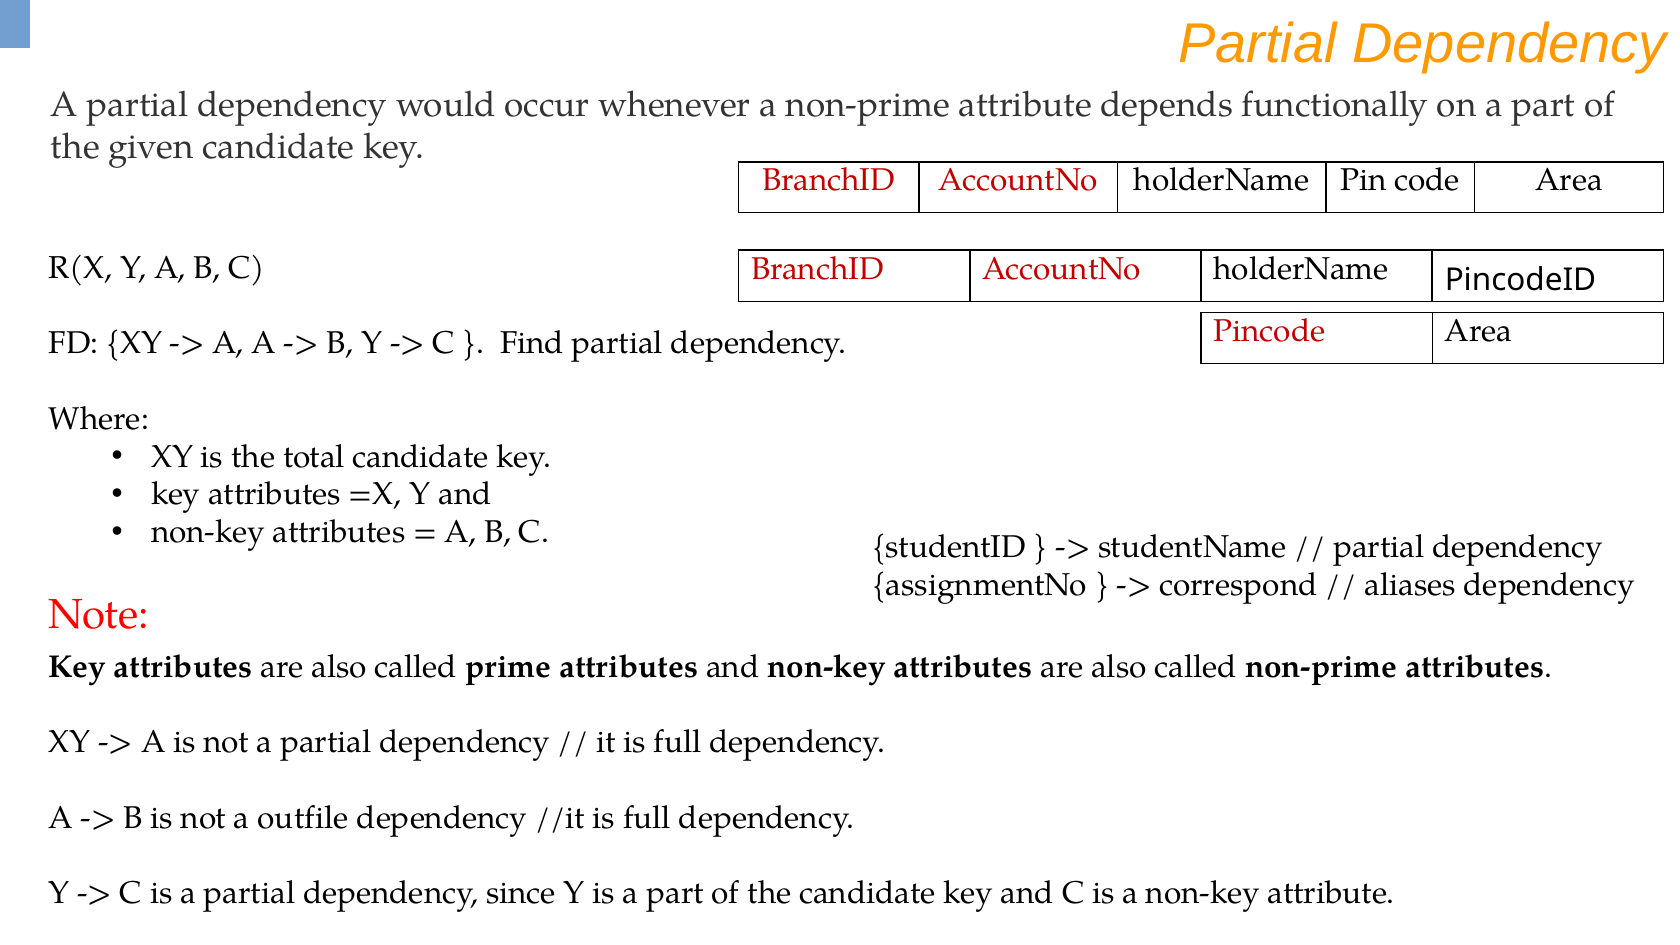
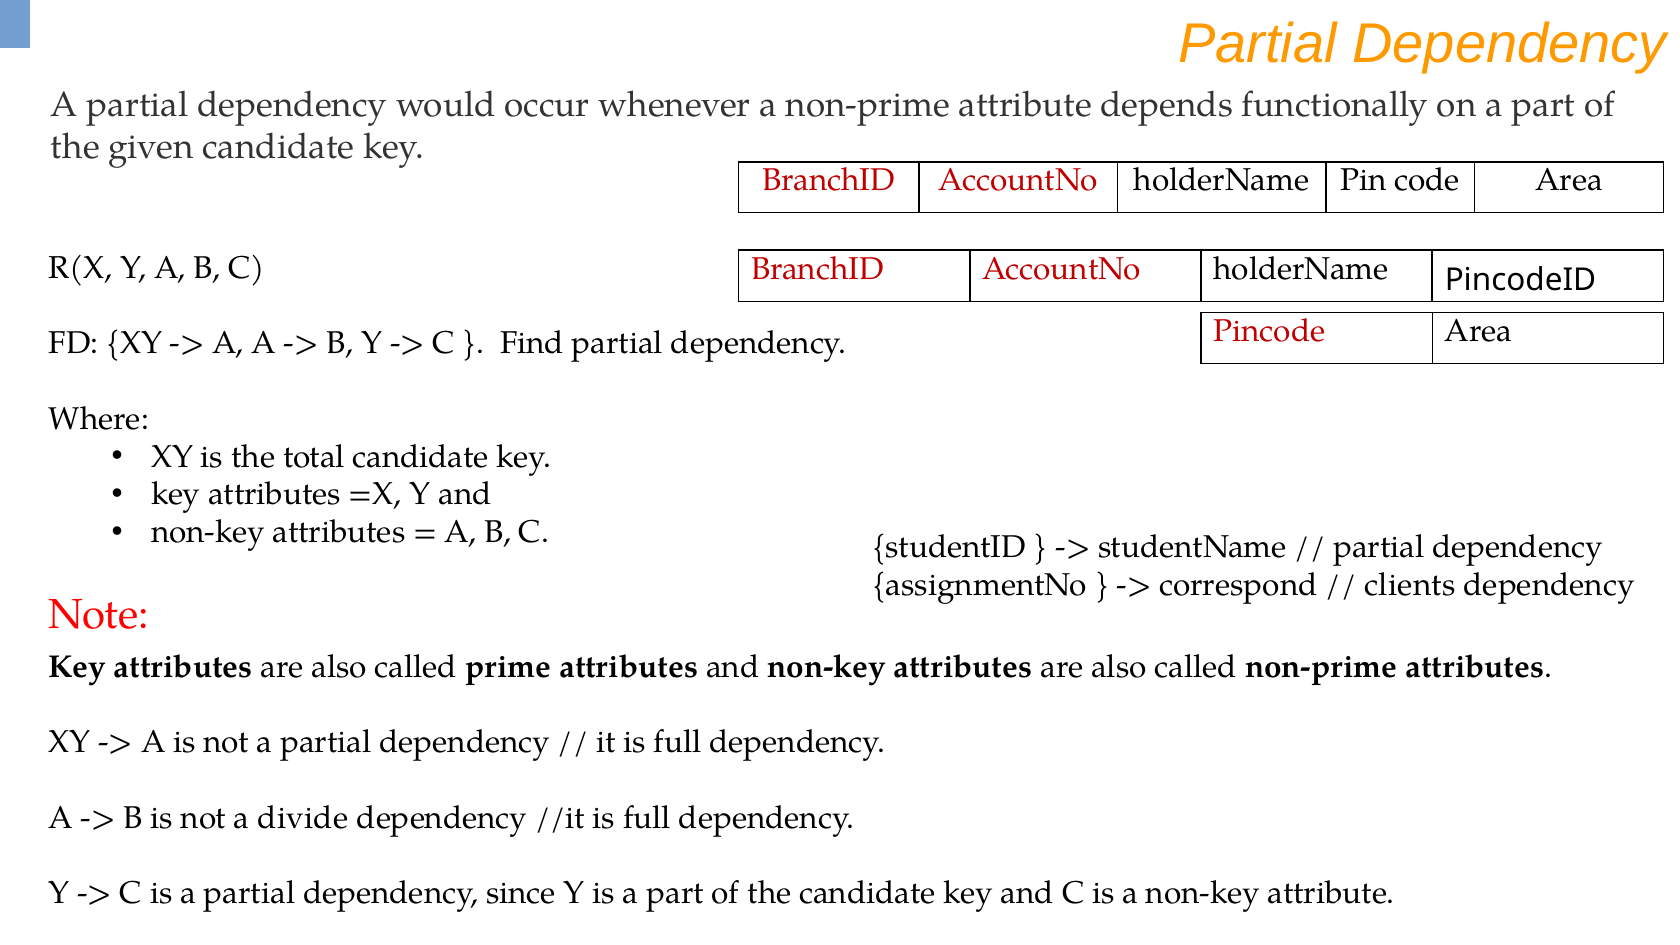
aliases: aliases -> clients
outfile: outfile -> divide
